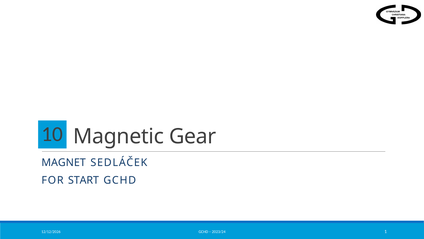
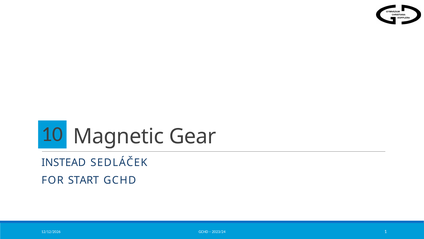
MAGNET: MAGNET -> INSTEAD
